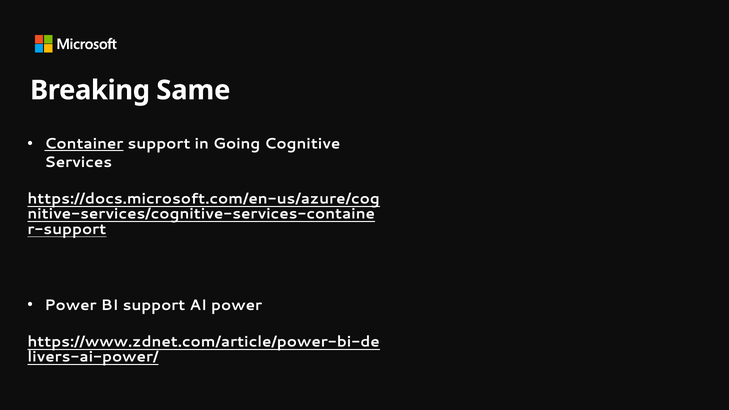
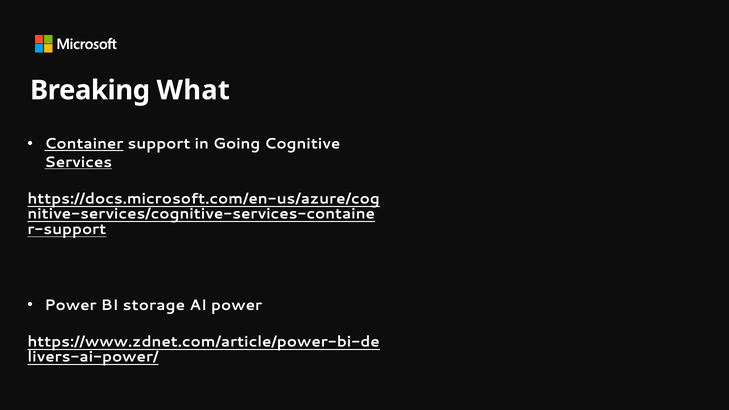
Same: Same -> What
Services underline: none -> present
BI support: support -> storage
